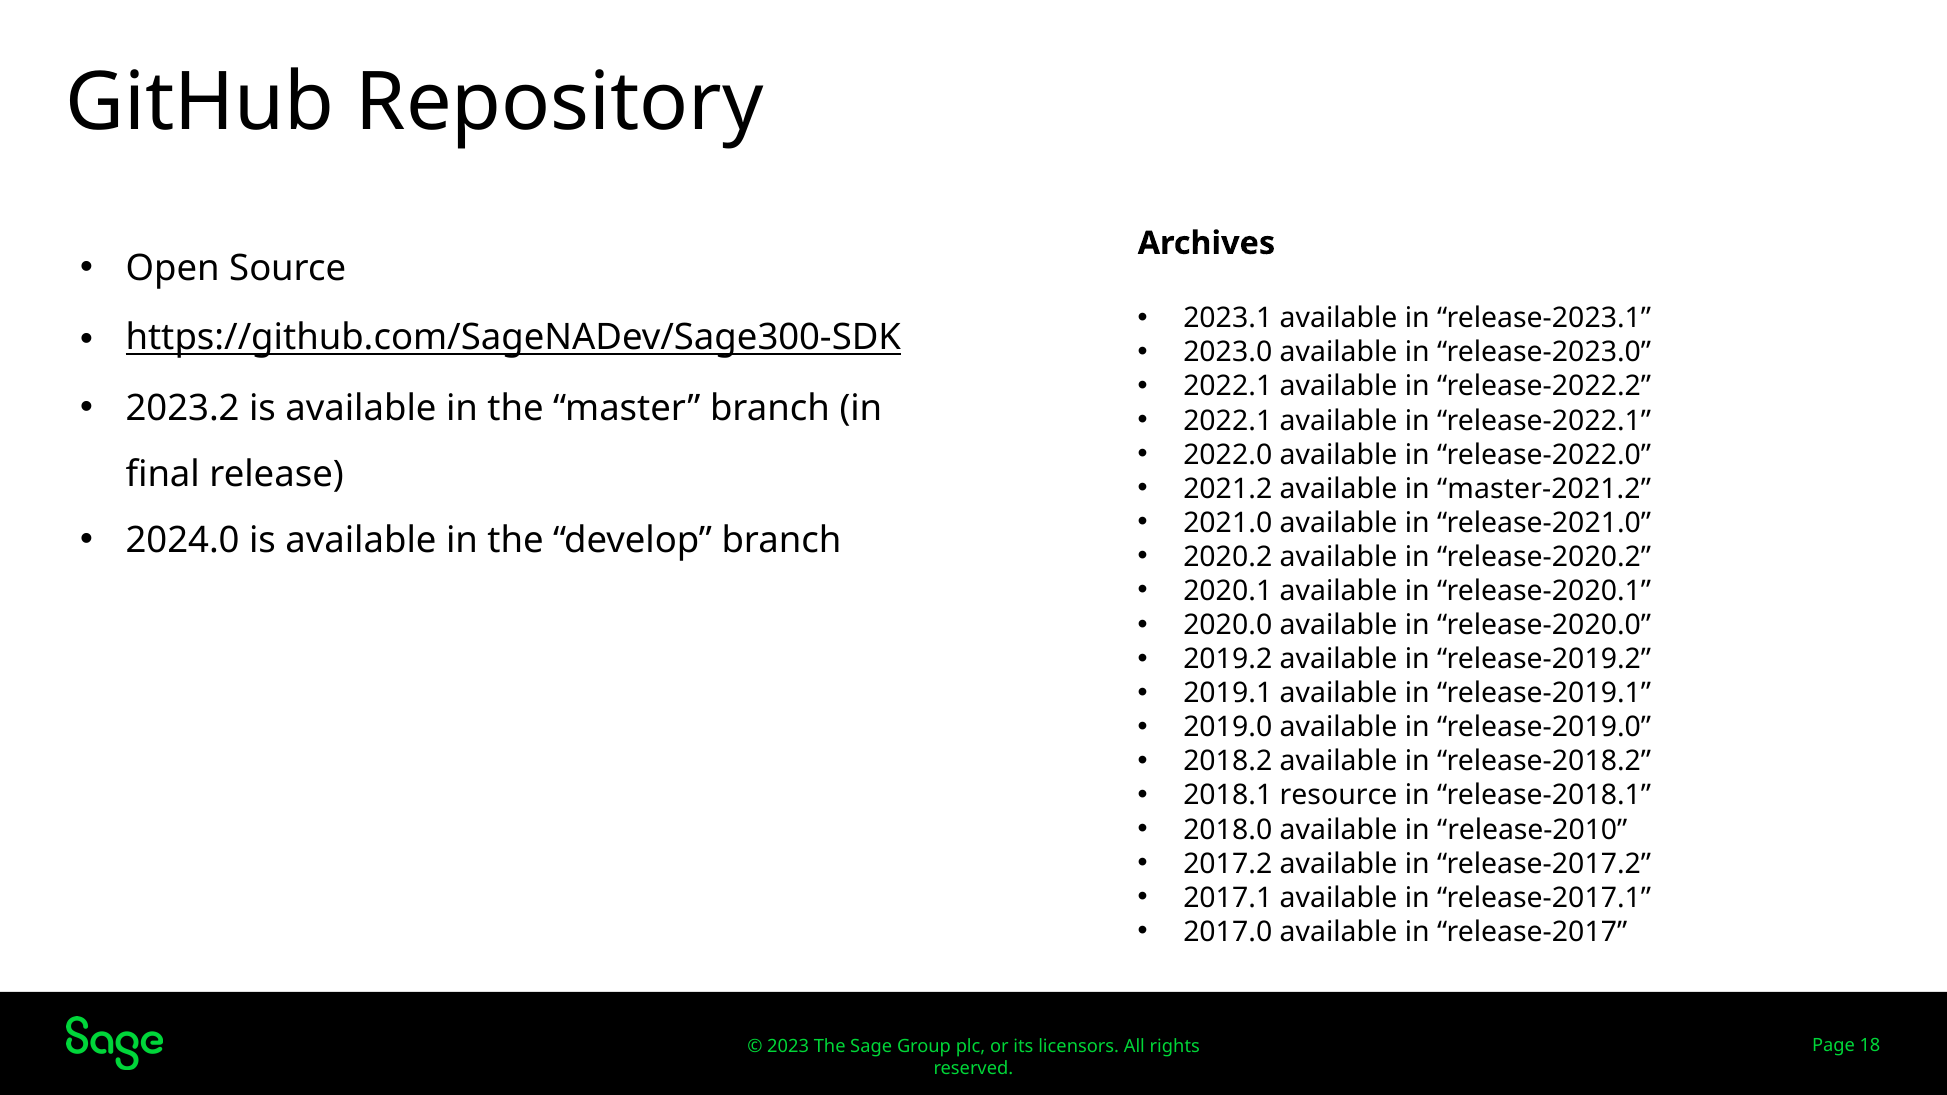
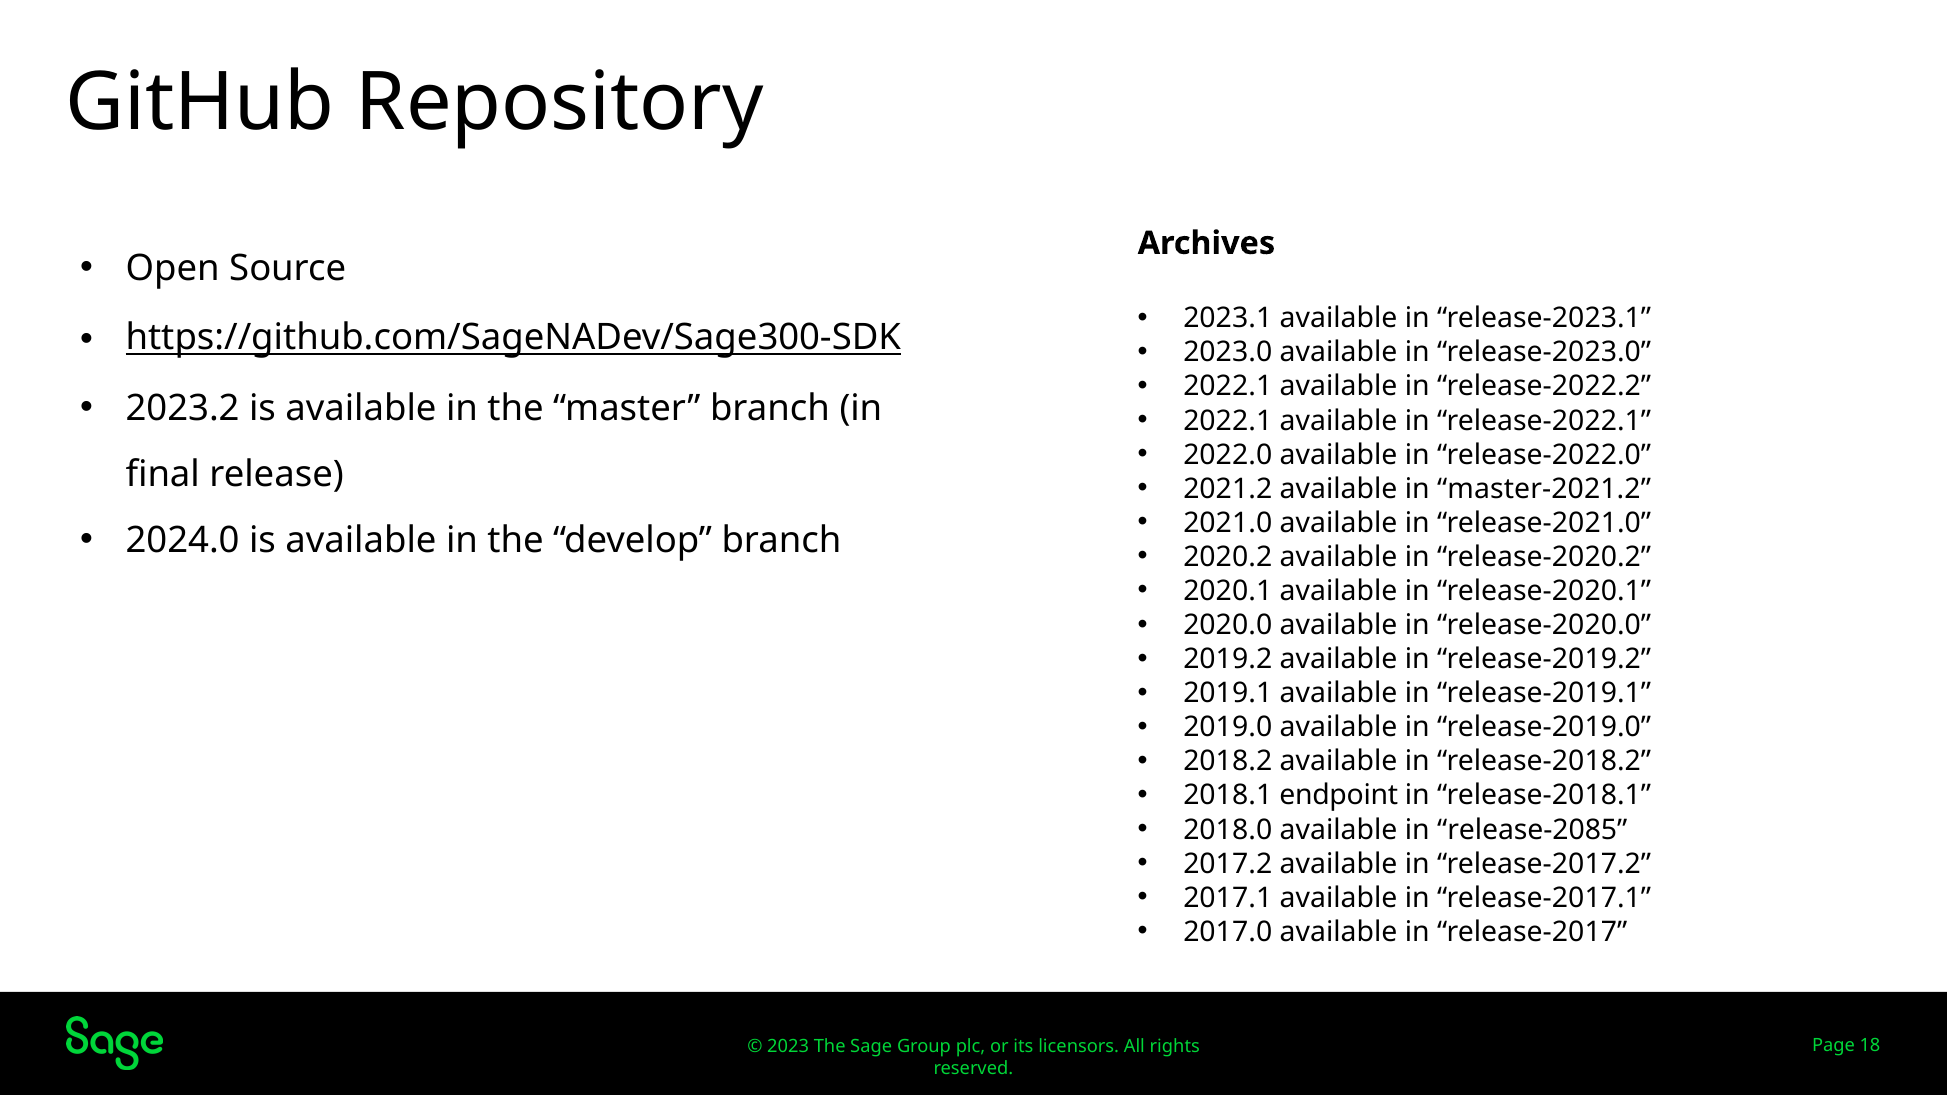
resource: resource -> endpoint
release-2010: release-2010 -> release-2085
